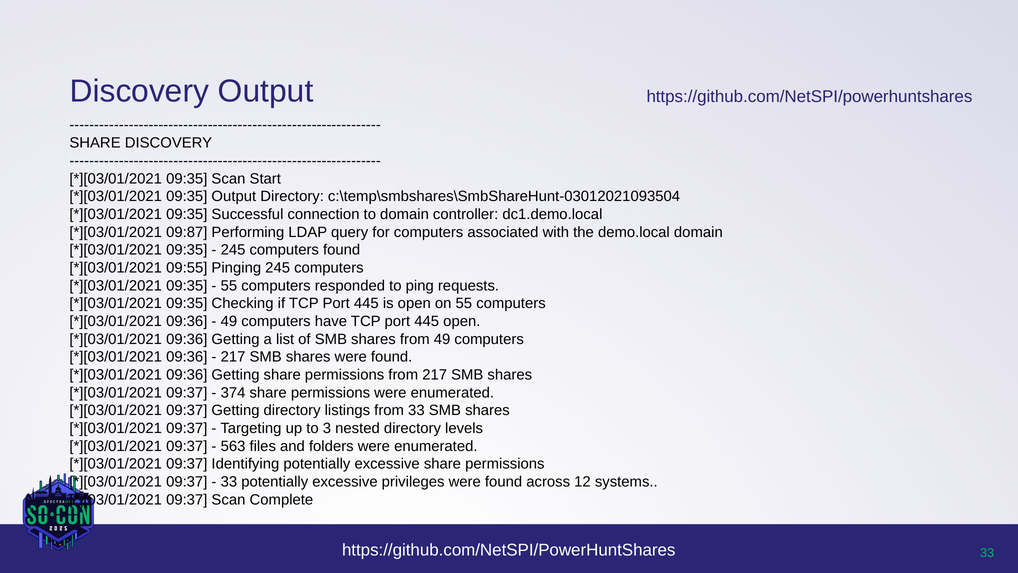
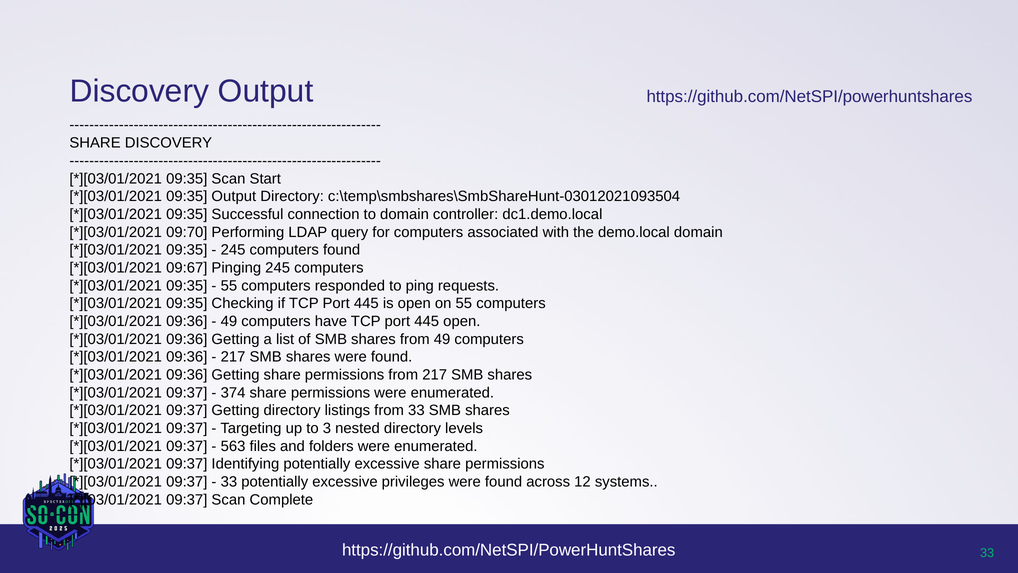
09:87: 09:87 -> 09:70
09:55: 09:55 -> 09:67
